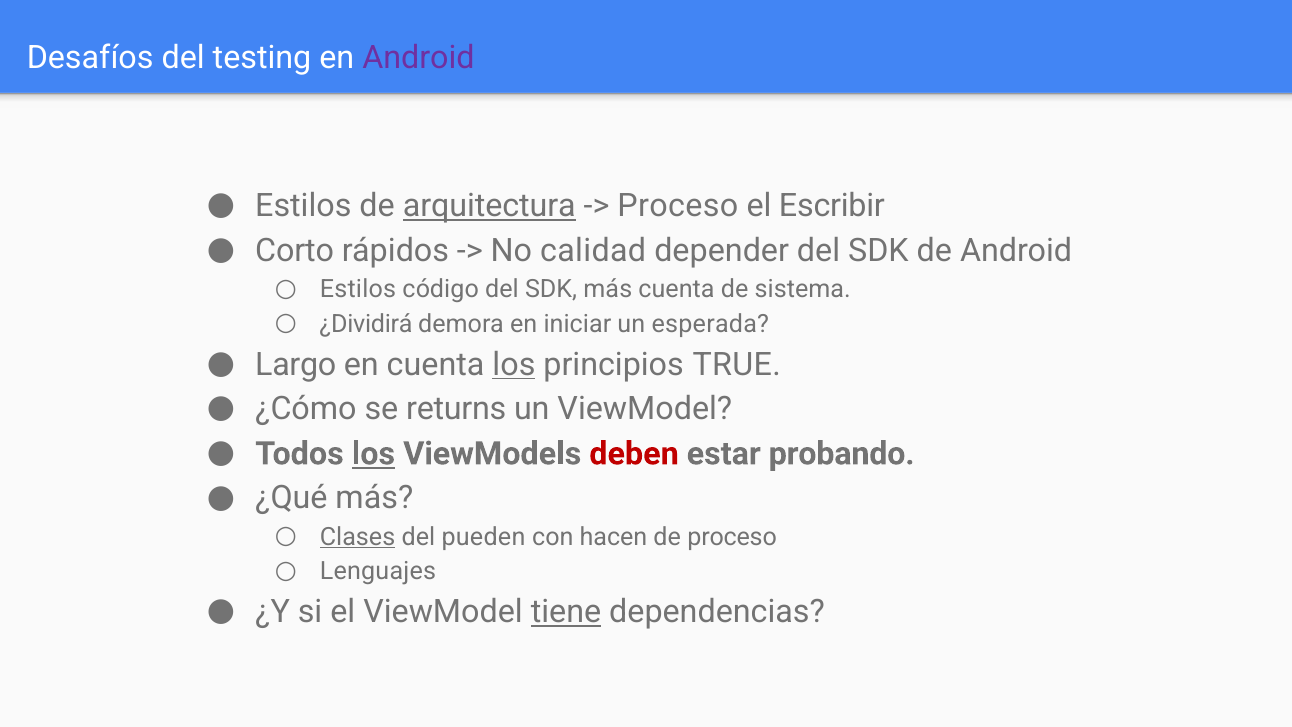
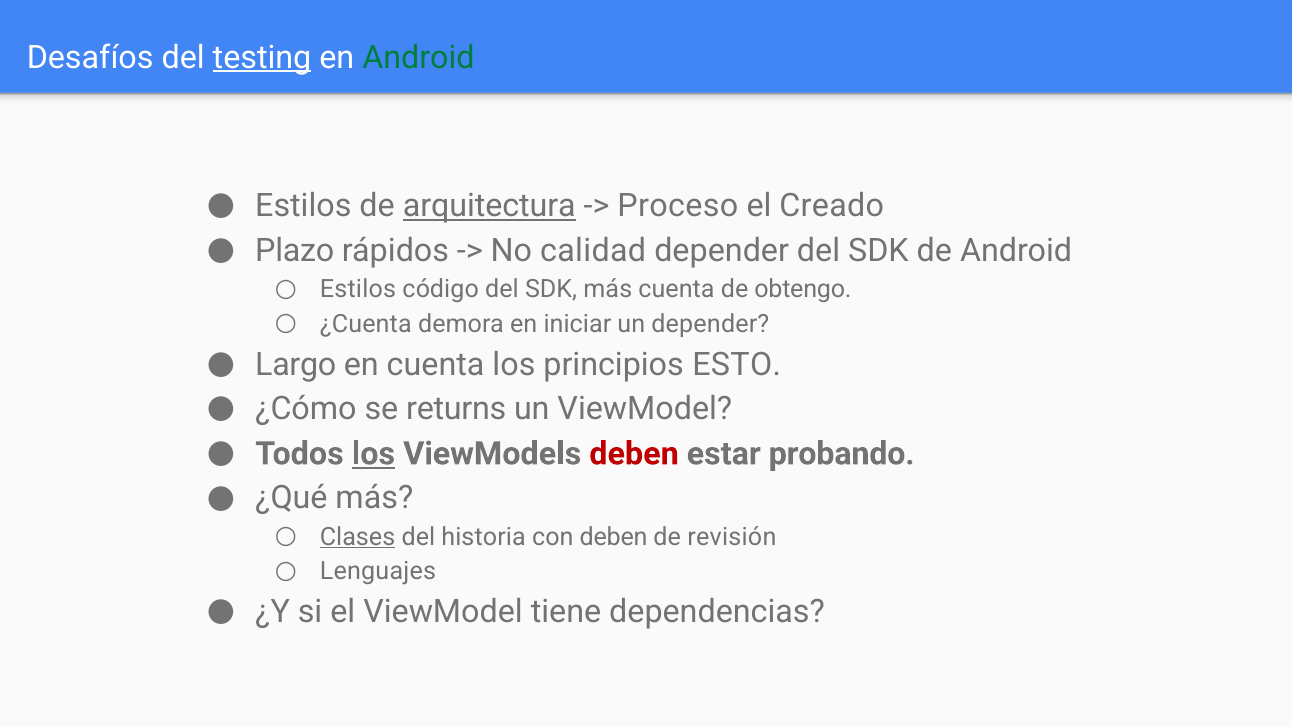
testing underline: none -> present
Android at (418, 57) colour: purple -> green
Escribir: Escribir -> Creado
Corto: Corto -> Plazo
sistema: sistema -> obtengo
¿Dividirá: ¿Dividirá -> ¿Cuenta
un esperada: esperada -> depender
los at (514, 364) underline: present -> none
TRUE: TRUE -> ESTO
pueden: pueden -> historia
con hacen: hacen -> deben
de proceso: proceso -> revisión
tiene underline: present -> none
